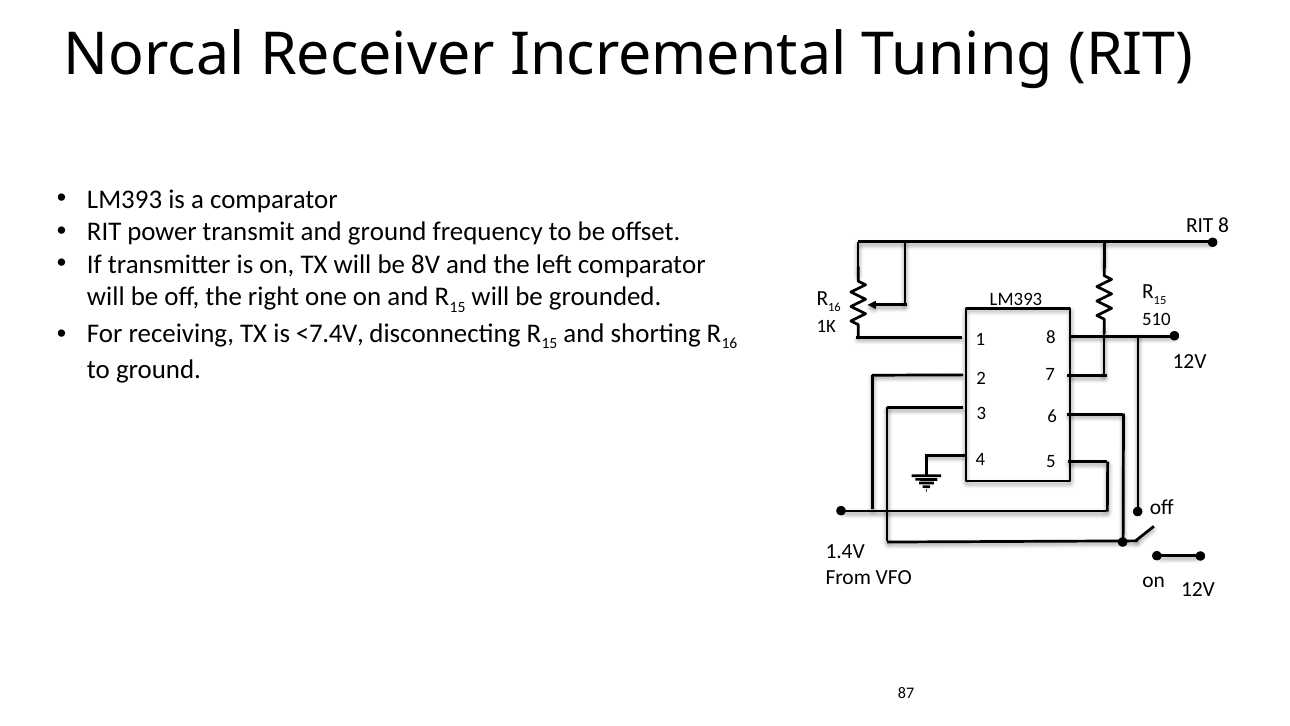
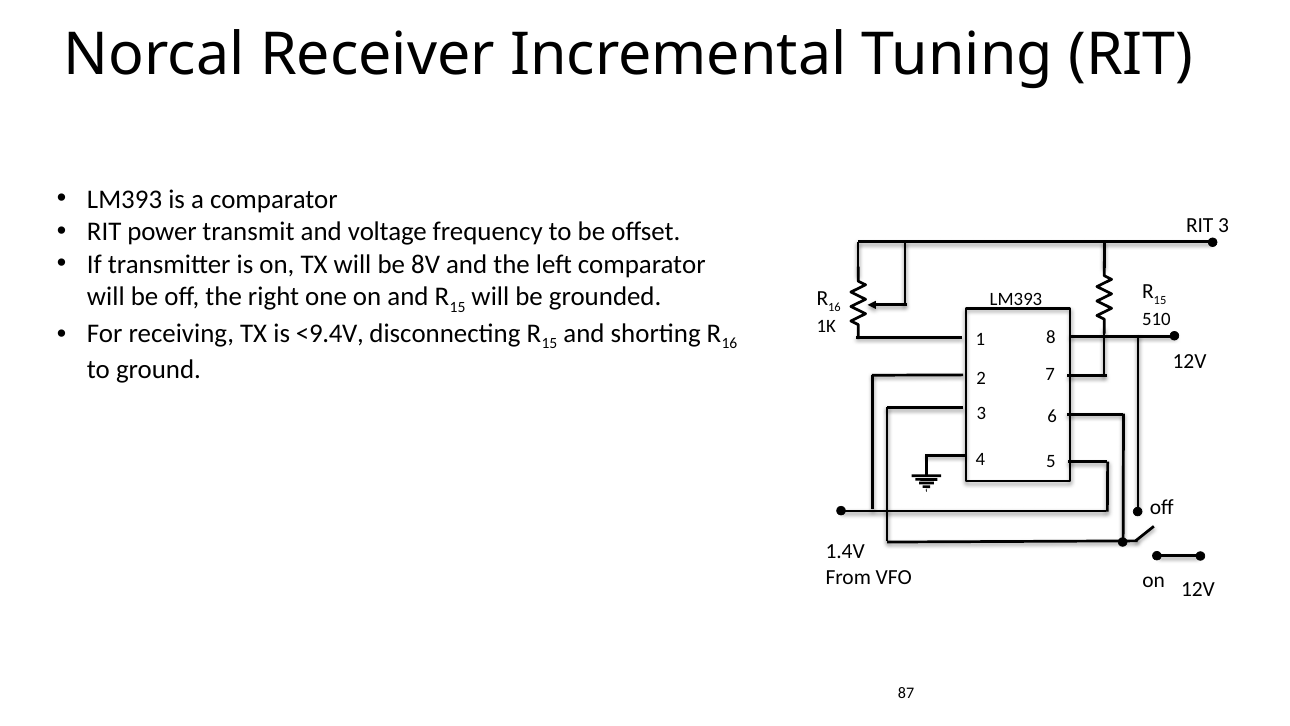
RIT 8: 8 -> 3
and ground: ground -> voltage
<7.4V: <7.4V -> <9.4V
